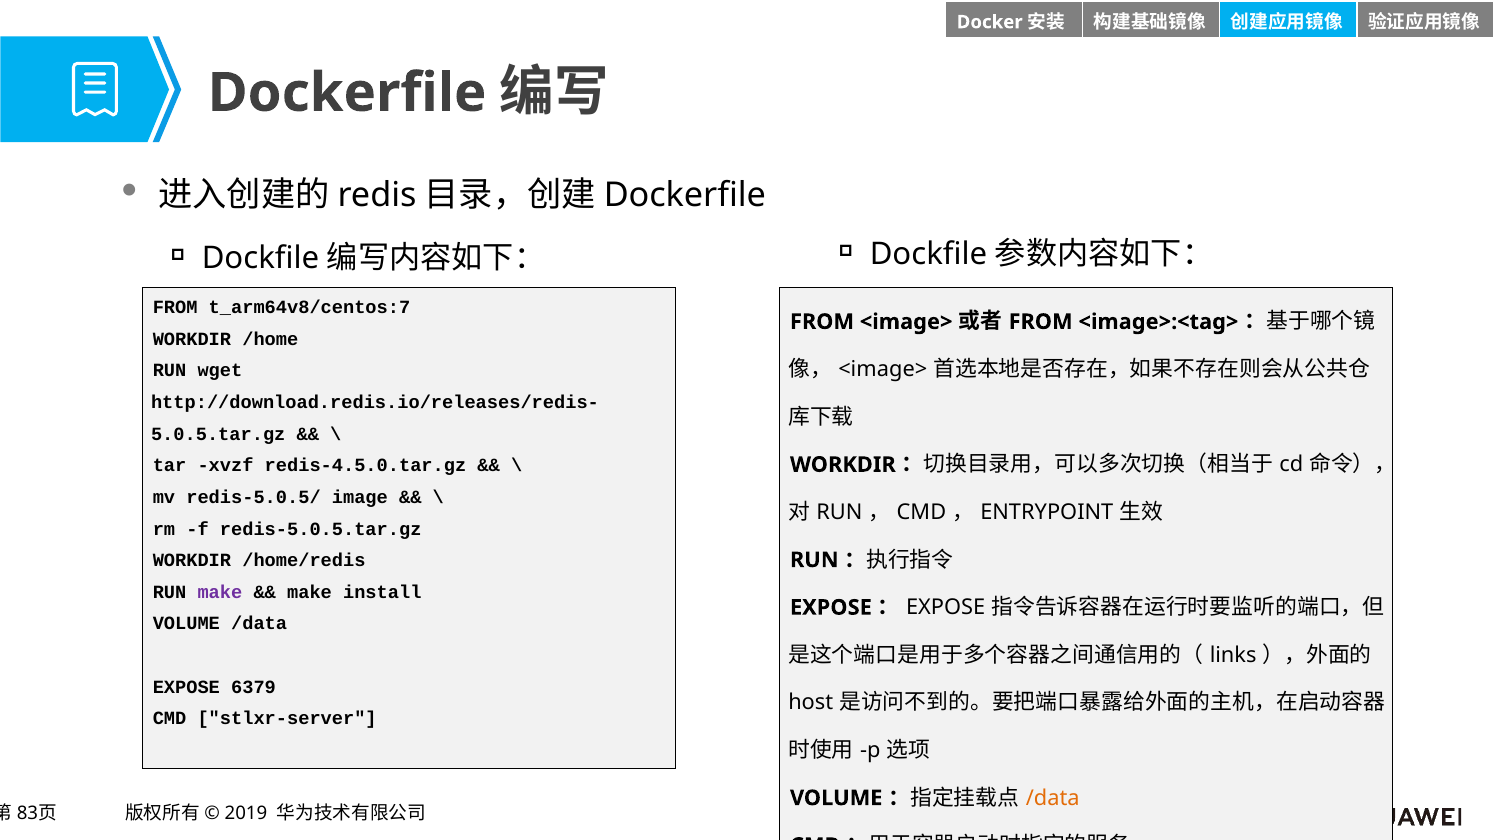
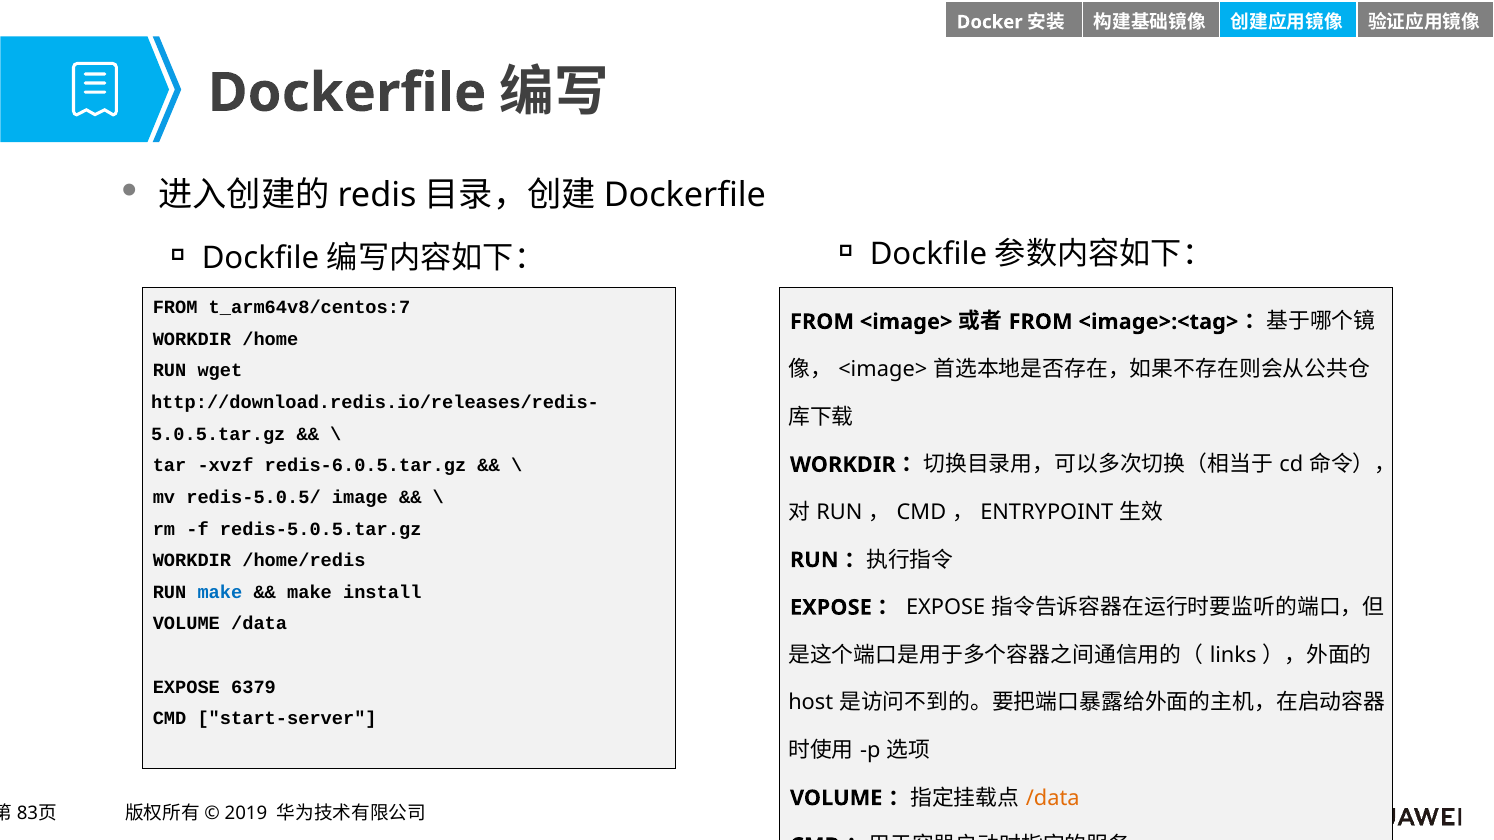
redis-4.5.0.tar.gz: redis-4.5.0.tar.gz -> redis-6.0.5.tar.gz
make at (220, 592) colour: purple -> blue
stlxr-server: stlxr-server -> start-server
